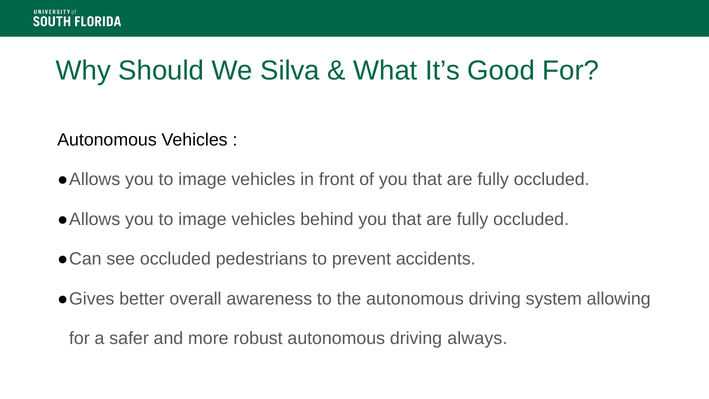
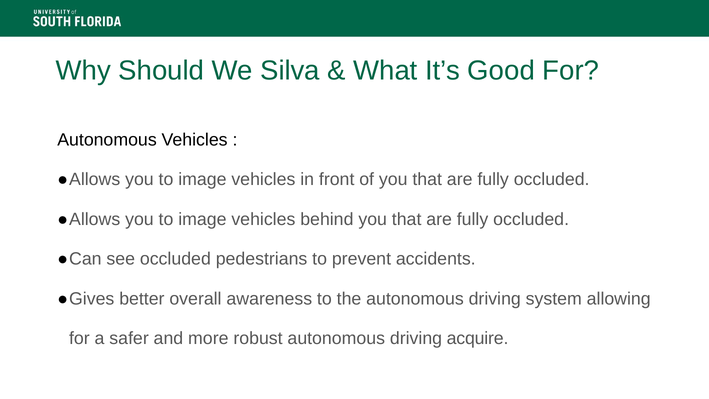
always: always -> acquire
